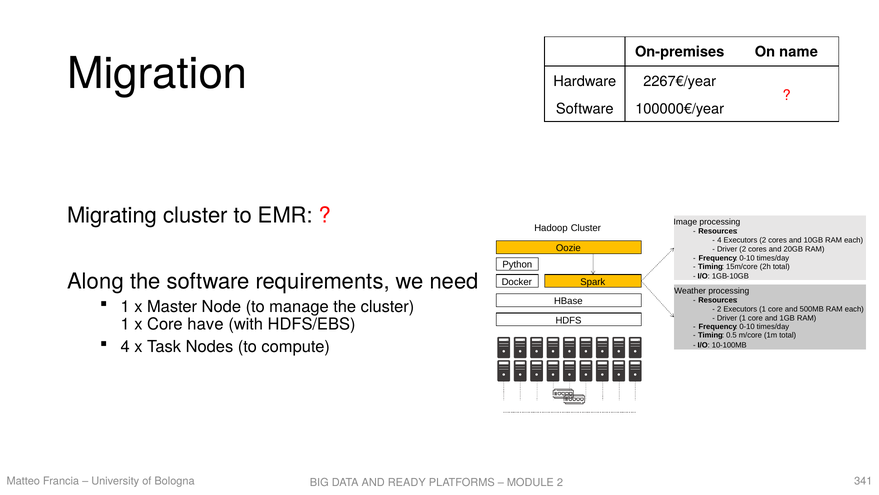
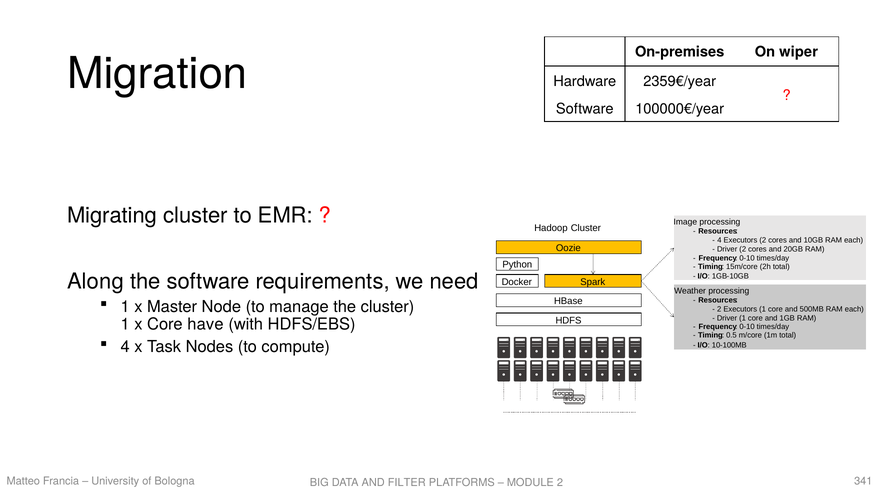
name: name -> wiper
2267€/year: 2267€/year -> 2359€/year
READY: READY -> FILTER
